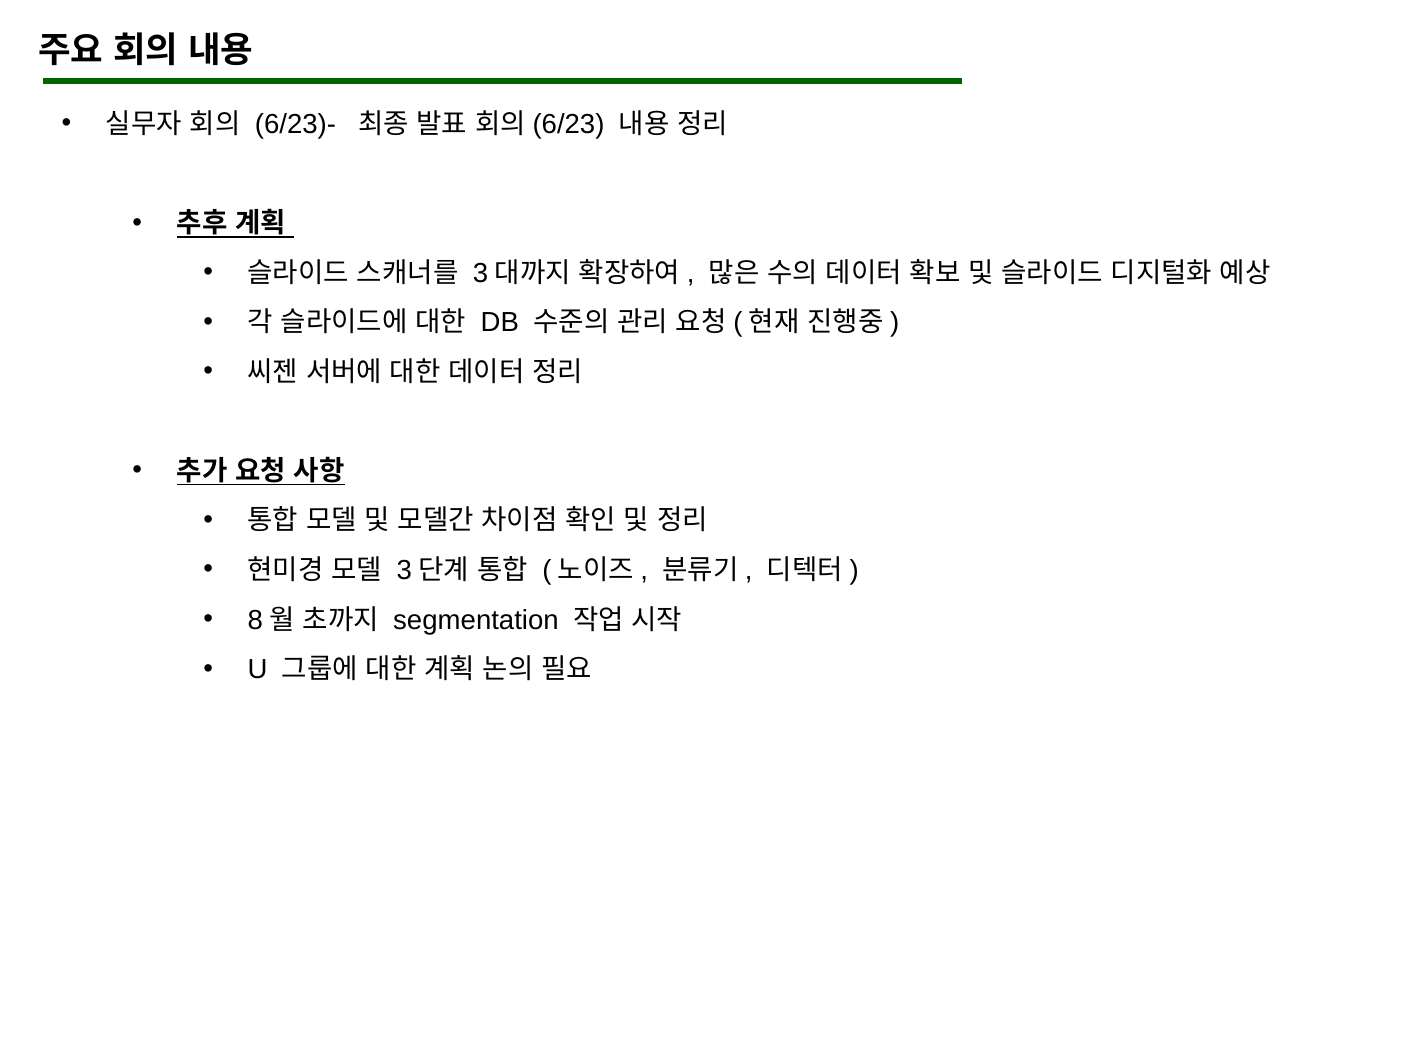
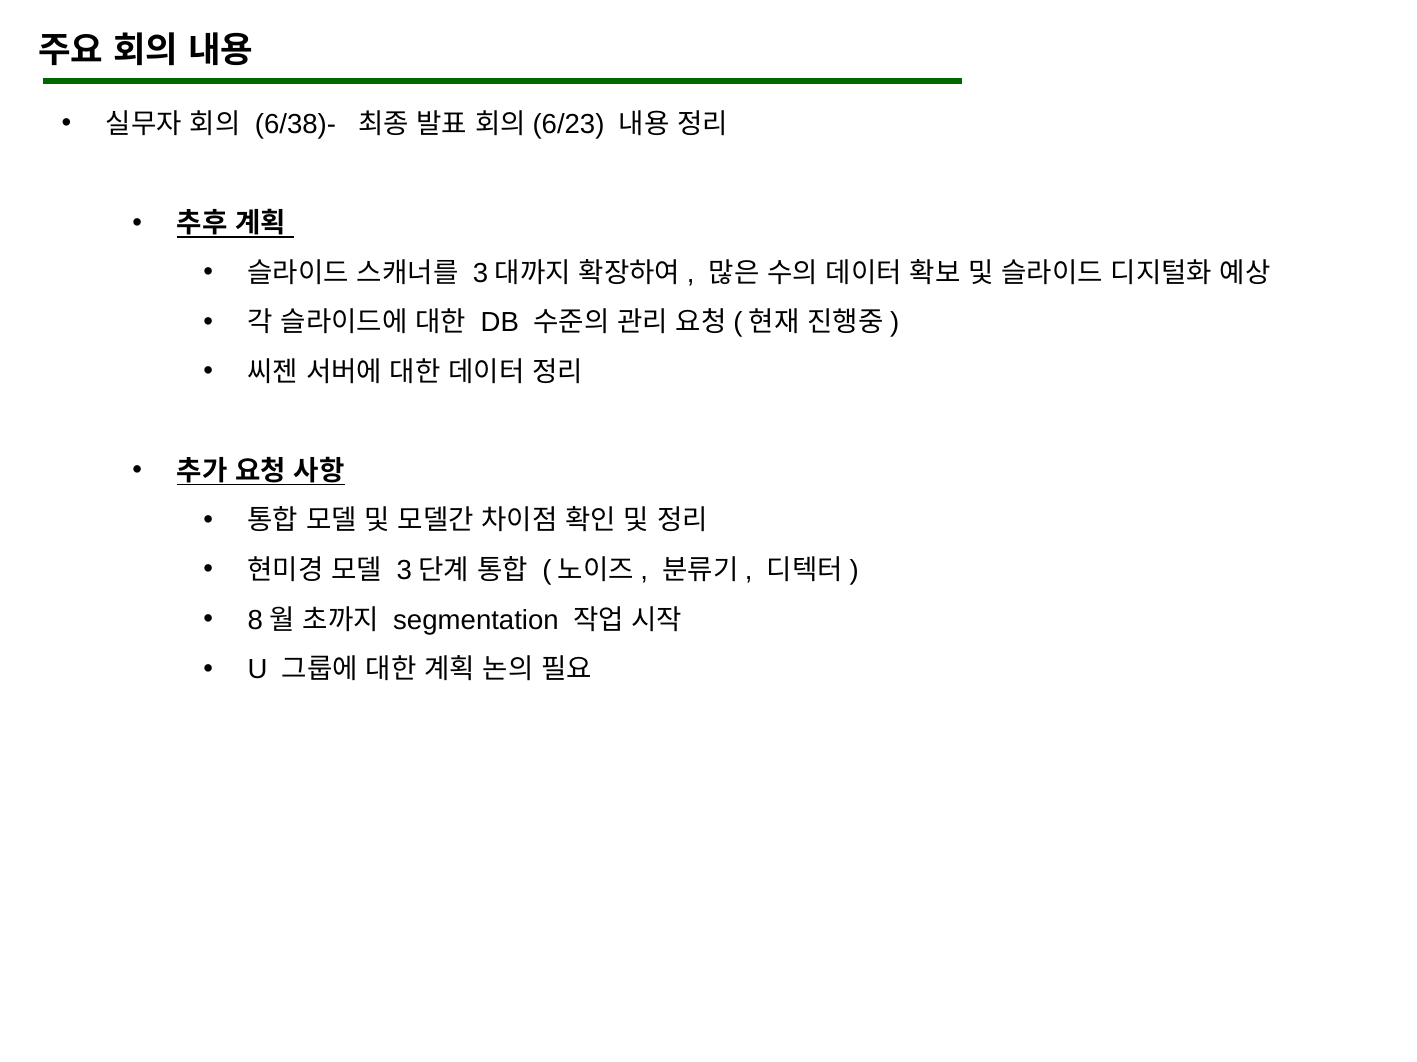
6/23)-: 6/23)- -> 6/38)-
